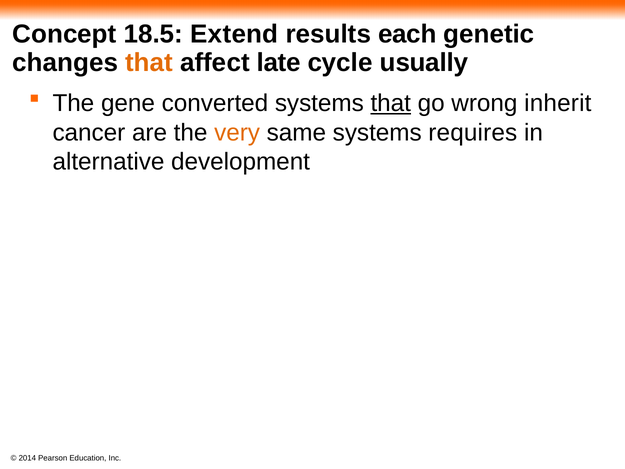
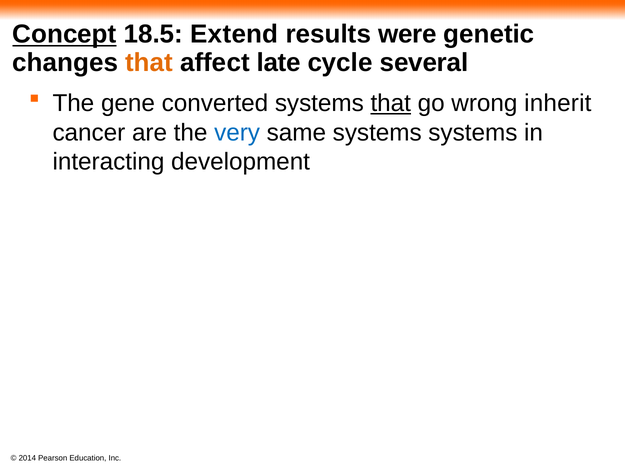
Concept underline: none -> present
each: each -> were
usually: usually -> several
very colour: orange -> blue
systems requires: requires -> systems
alternative: alternative -> interacting
